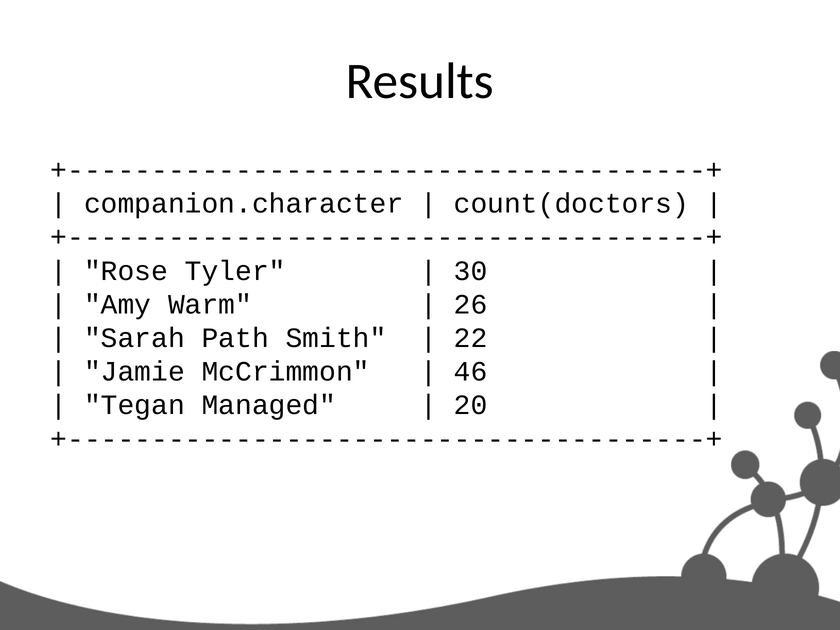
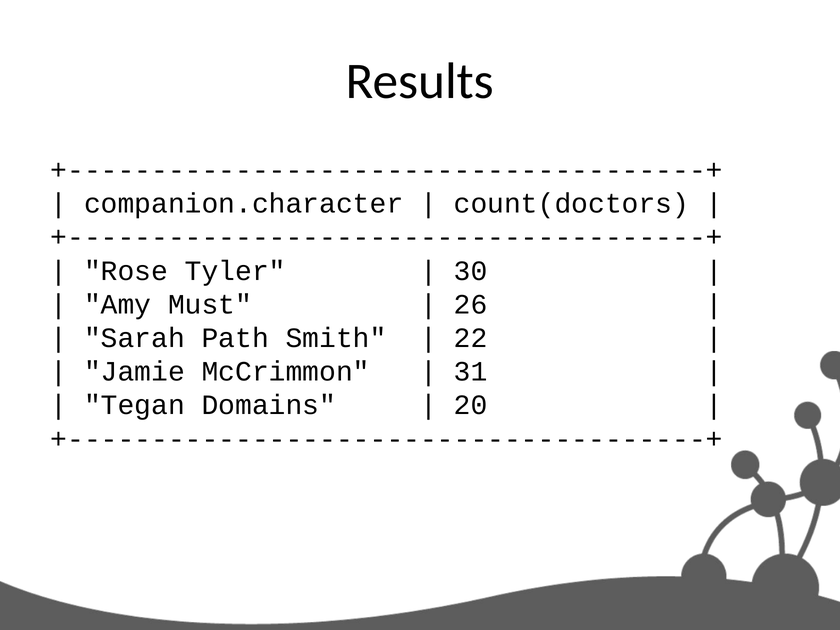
Warm: Warm -> Must
46: 46 -> 31
Managed: Managed -> Domains
